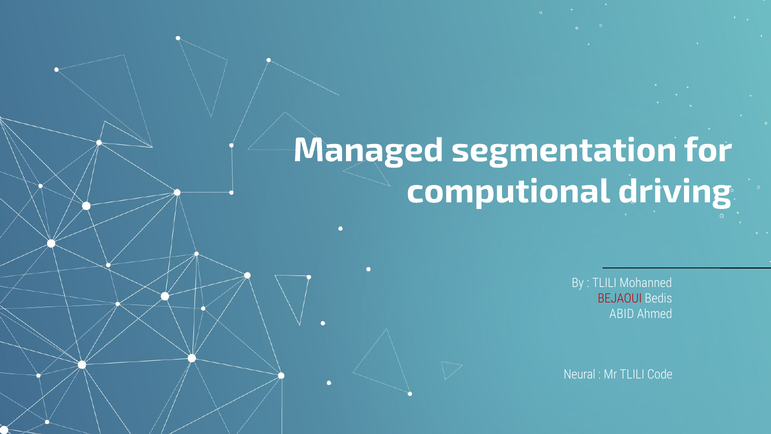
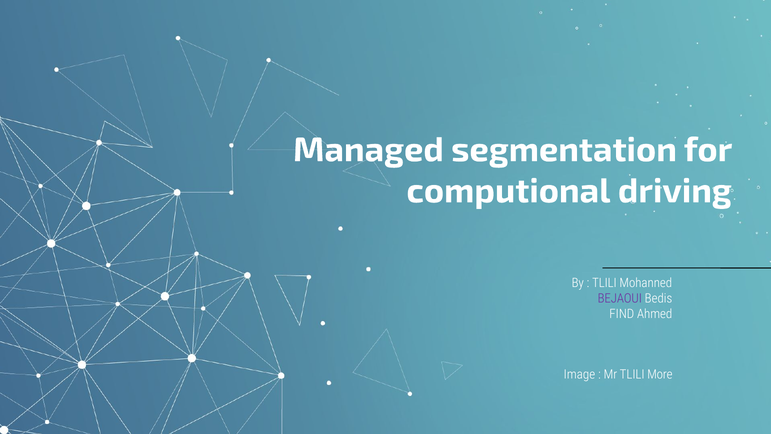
BEJAOUI colour: red -> purple
ABID: ABID -> FIND
Neural: Neural -> Image
Code: Code -> More
